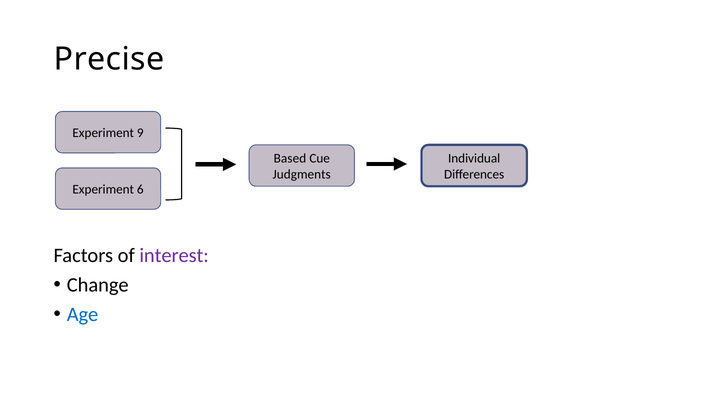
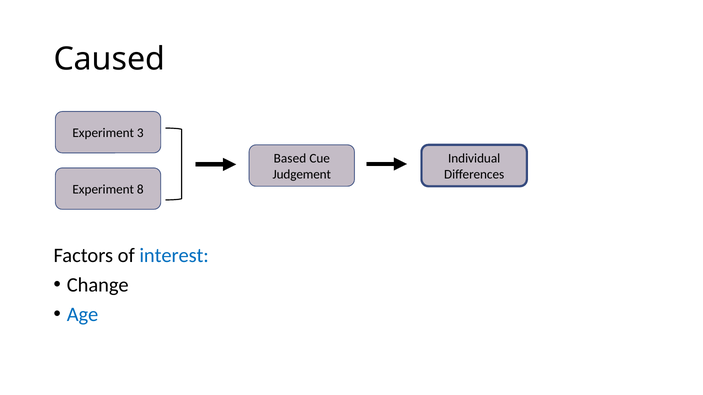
Precise: Precise -> Caused
9: 9 -> 3
Judgments: Judgments -> Judgement
6: 6 -> 8
interest colour: purple -> blue
